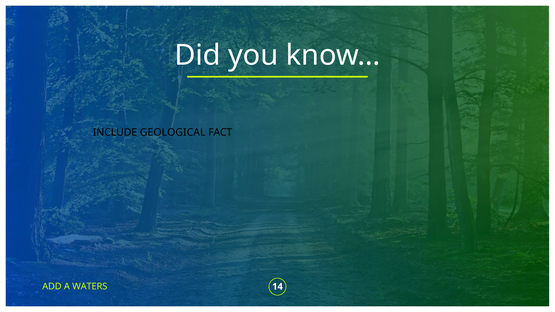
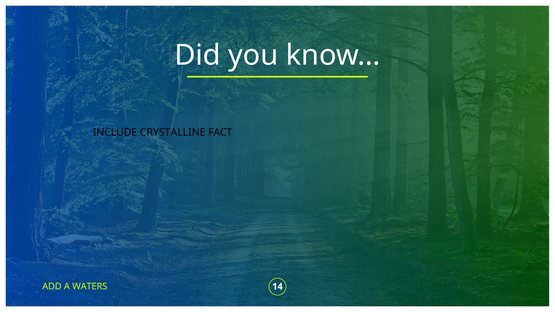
GEOLOGICAL: GEOLOGICAL -> CRYSTALLINE
